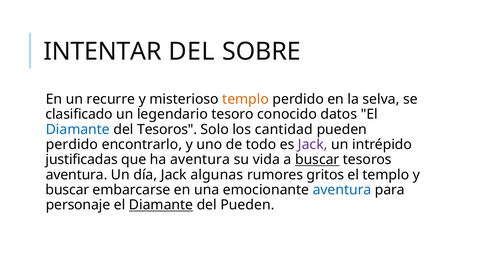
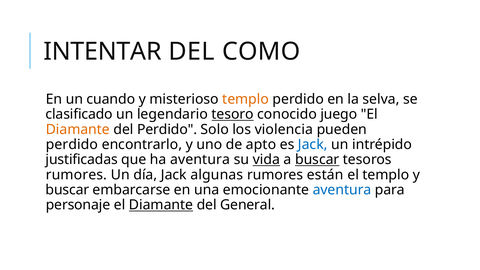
SOBRE: SOBRE -> COMO
recurre: recurre -> cuando
tesoro underline: none -> present
datos: datos -> juego
Diamante at (78, 129) colour: blue -> orange
del Tesoros: Tesoros -> Perdido
cantidad: cantidad -> violencia
todo: todo -> apto
Jack at (313, 145) colour: purple -> blue
vida underline: none -> present
aventura at (77, 175): aventura -> rumores
gritos: gritos -> están
del Pueden: Pueden -> General
